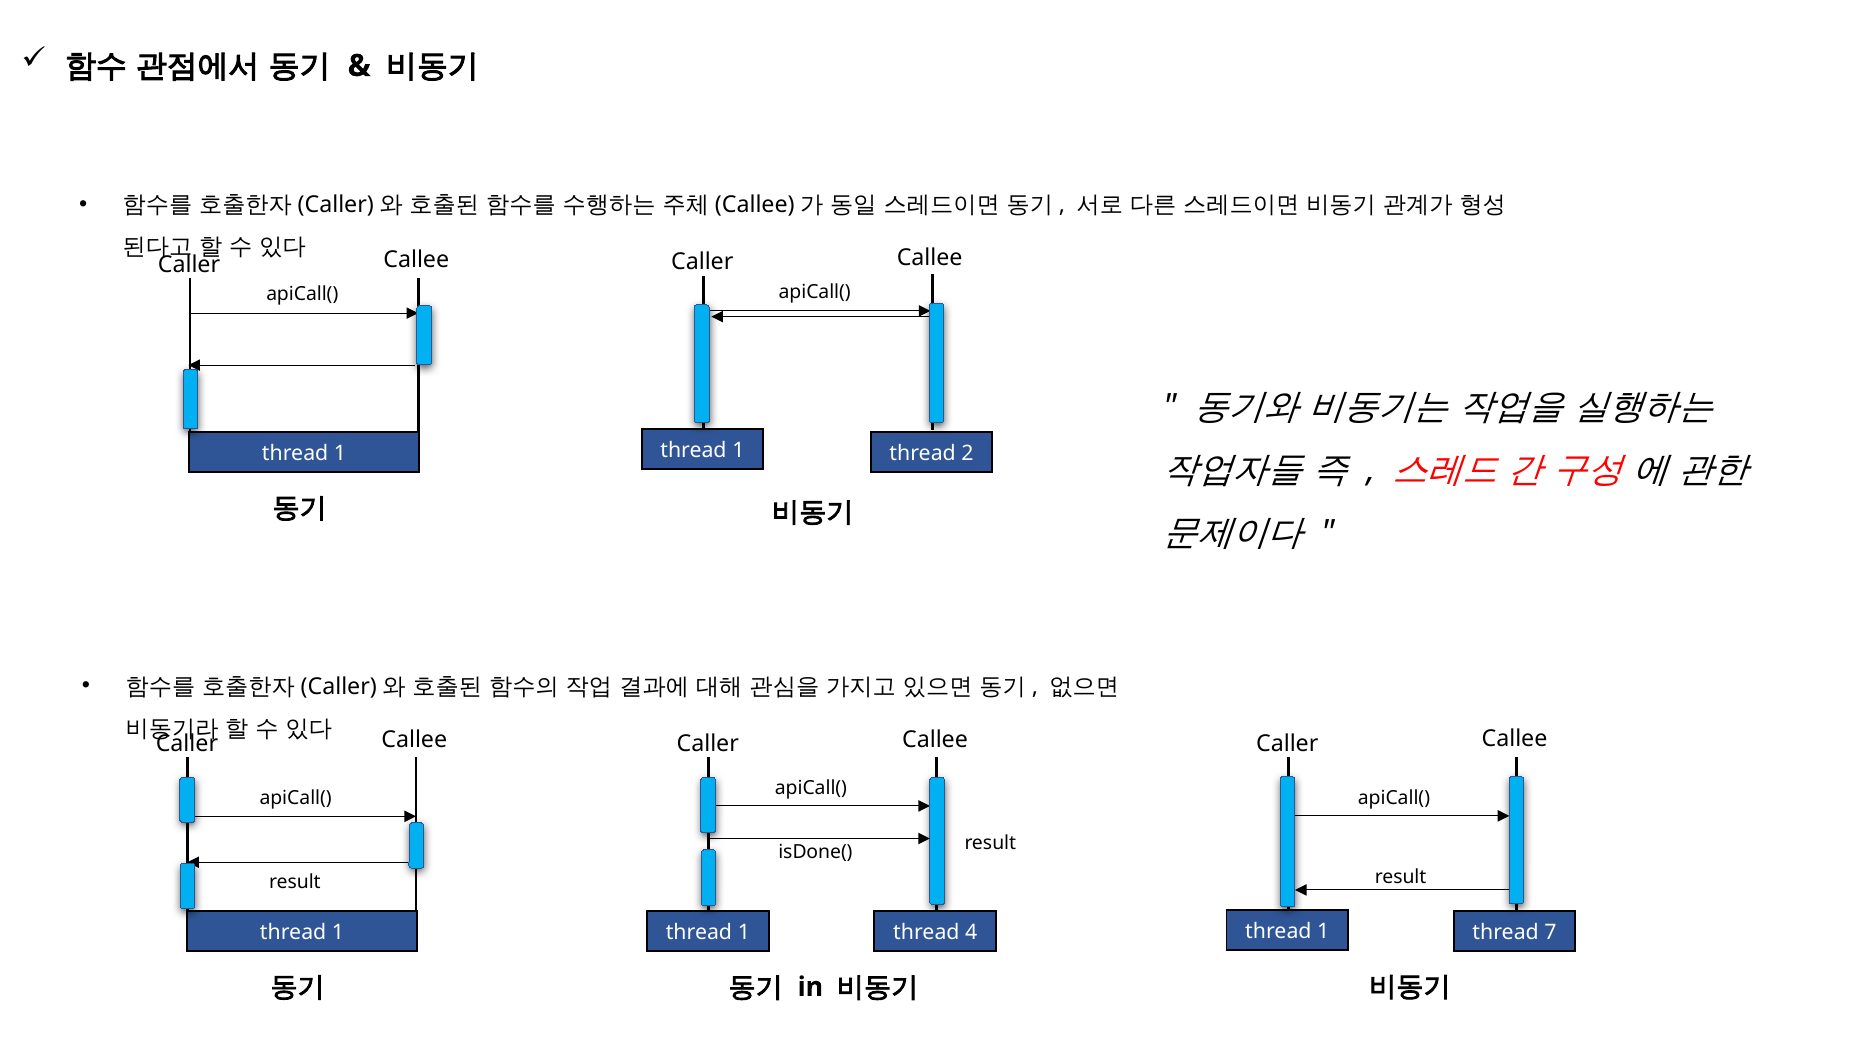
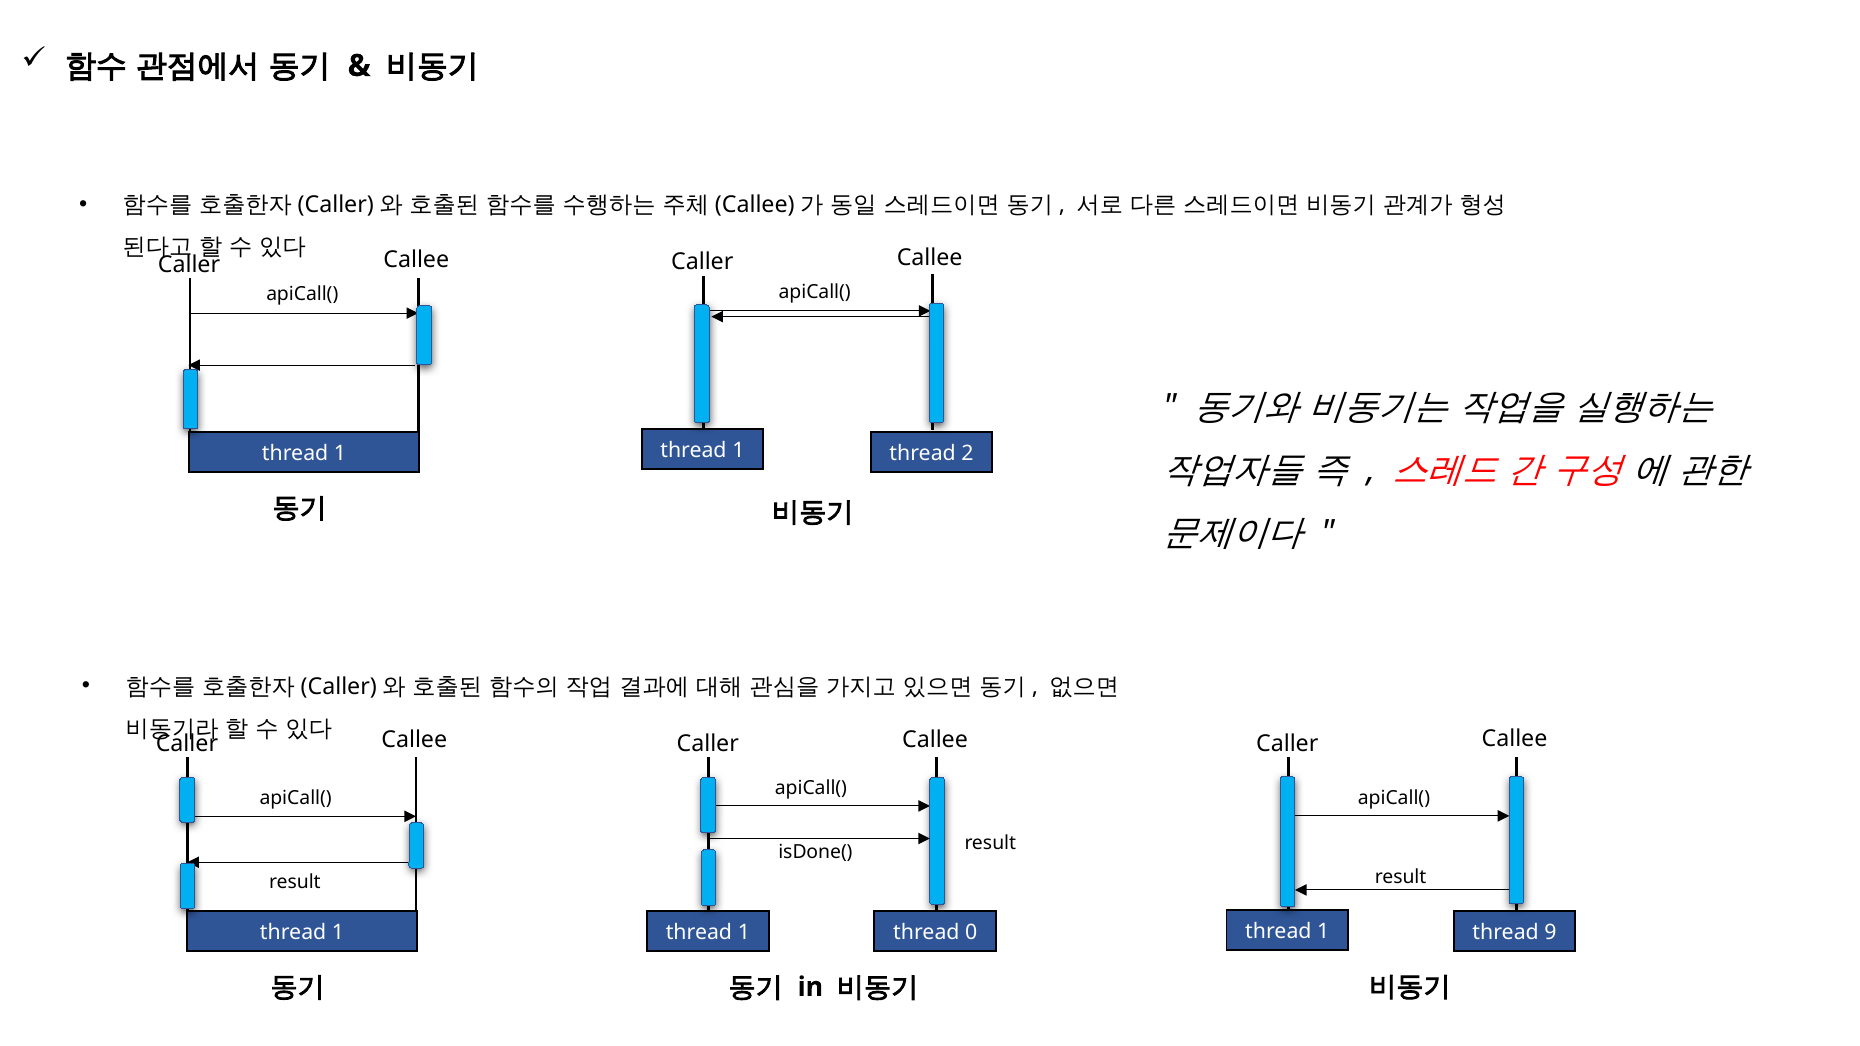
7: 7 -> 9
4: 4 -> 0
